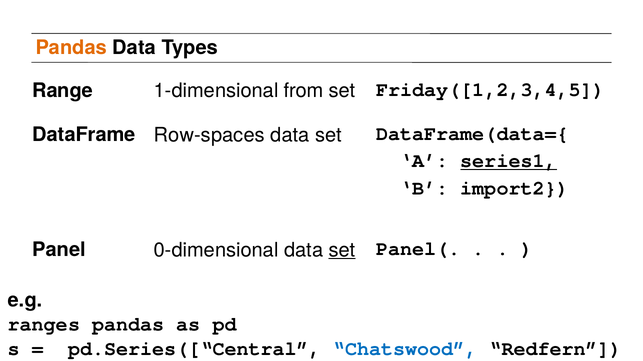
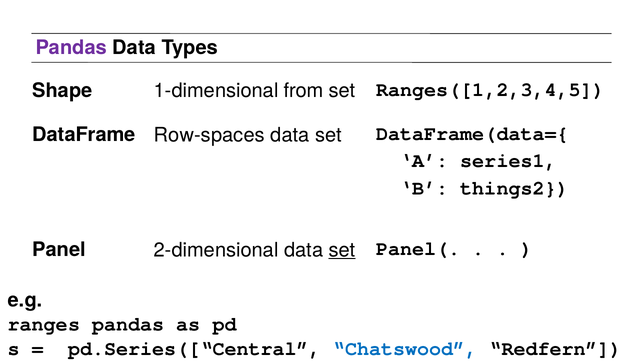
Pandas at (71, 48) colour: orange -> purple
Range: Range -> Shape
Friday([1,2,3,4,5: Friday([1,2,3,4,5 -> Ranges([1,2,3,4,5
series1 underline: present -> none
import2: import2 -> things2
0-dimensional: 0-dimensional -> 2-dimensional
